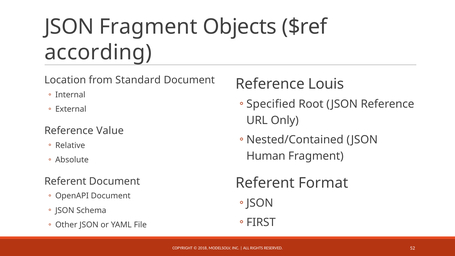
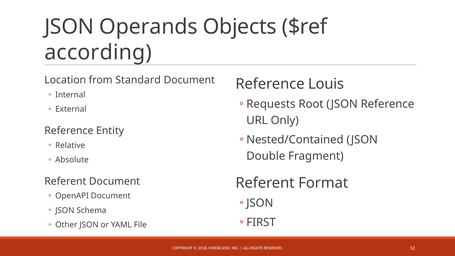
JSON Fragment: Fragment -> Operands
Specified: Specified -> Requests
Value: Value -> Entity
Human: Human -> Double
